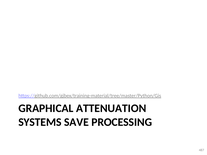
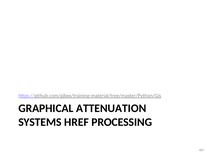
SAVE: SAVE -> HREF
